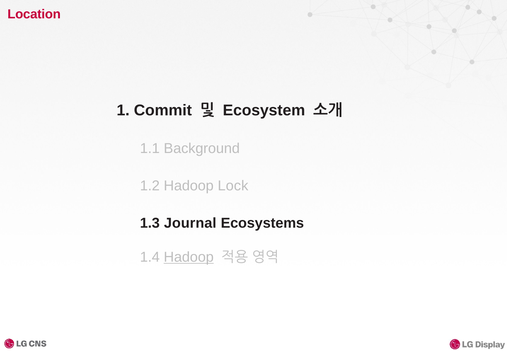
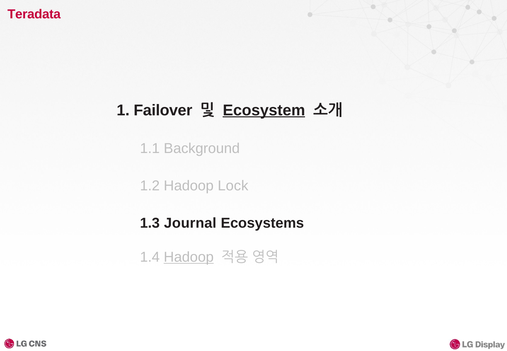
Location: Location -> Teradata
Commit: Commit -> Failover
Ecosystem underline: none -> present
